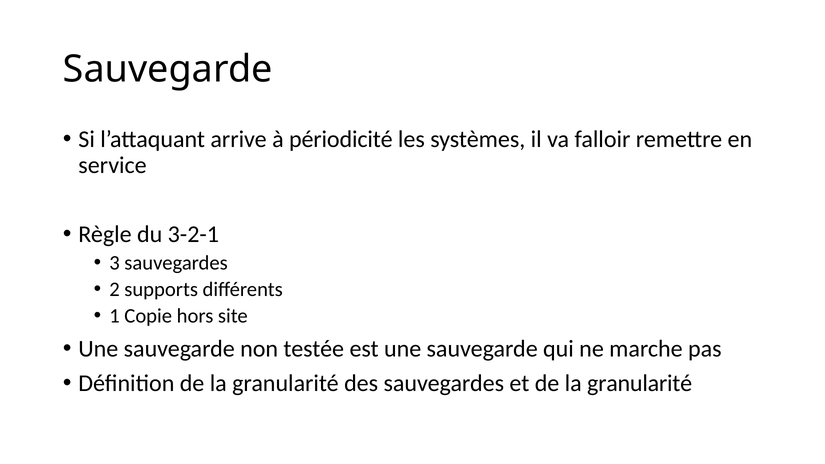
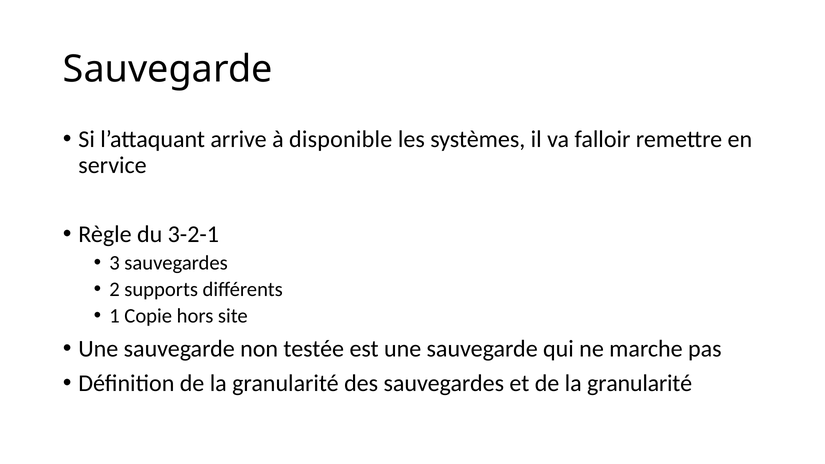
périodicité: périodicité -> disponible
